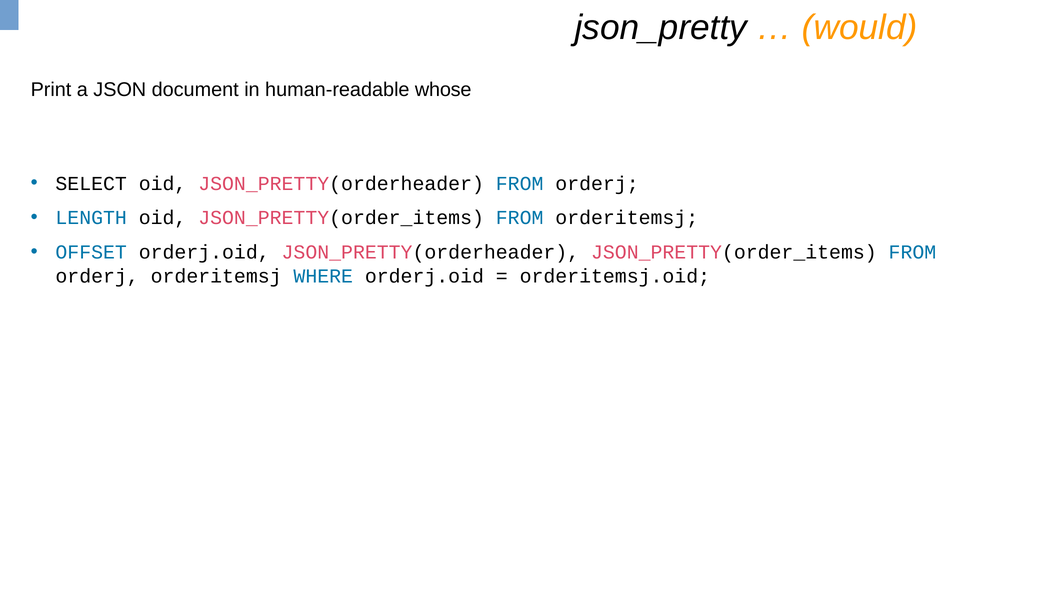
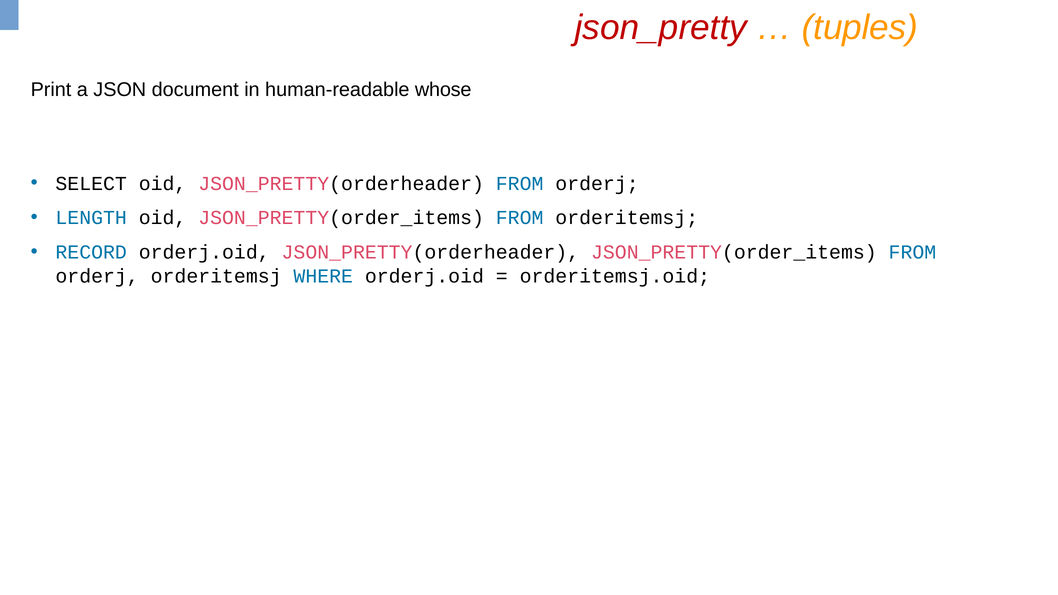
json_pretty colour: black -> red
would: would -> tuples
OFFSET: OFFSET -> RECORD
